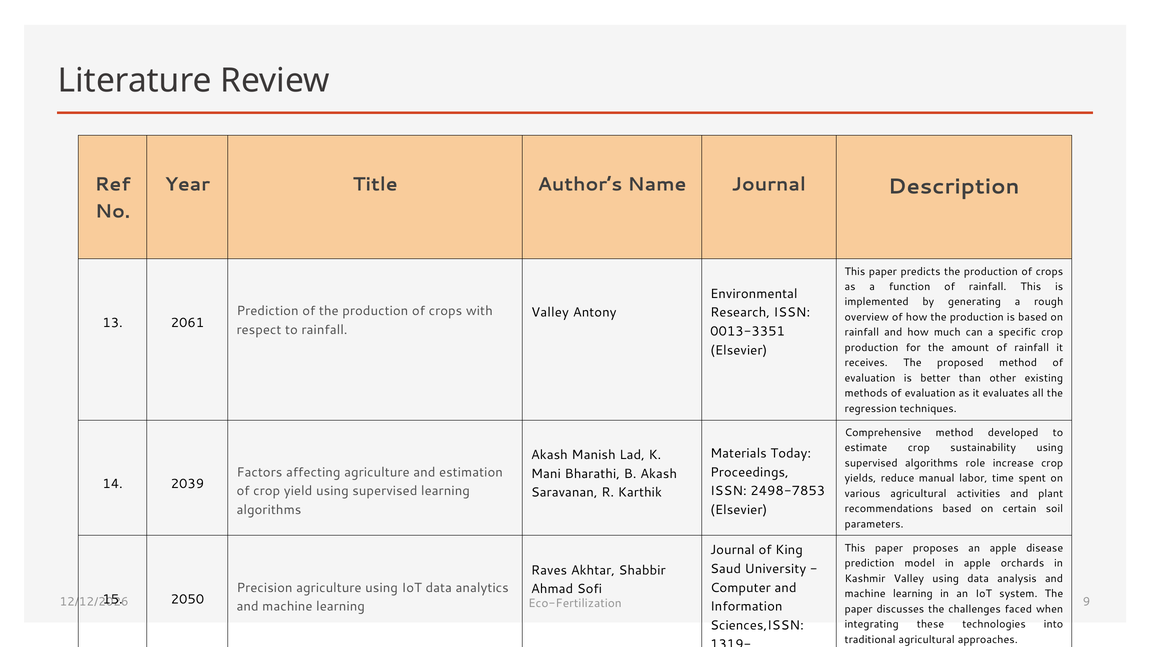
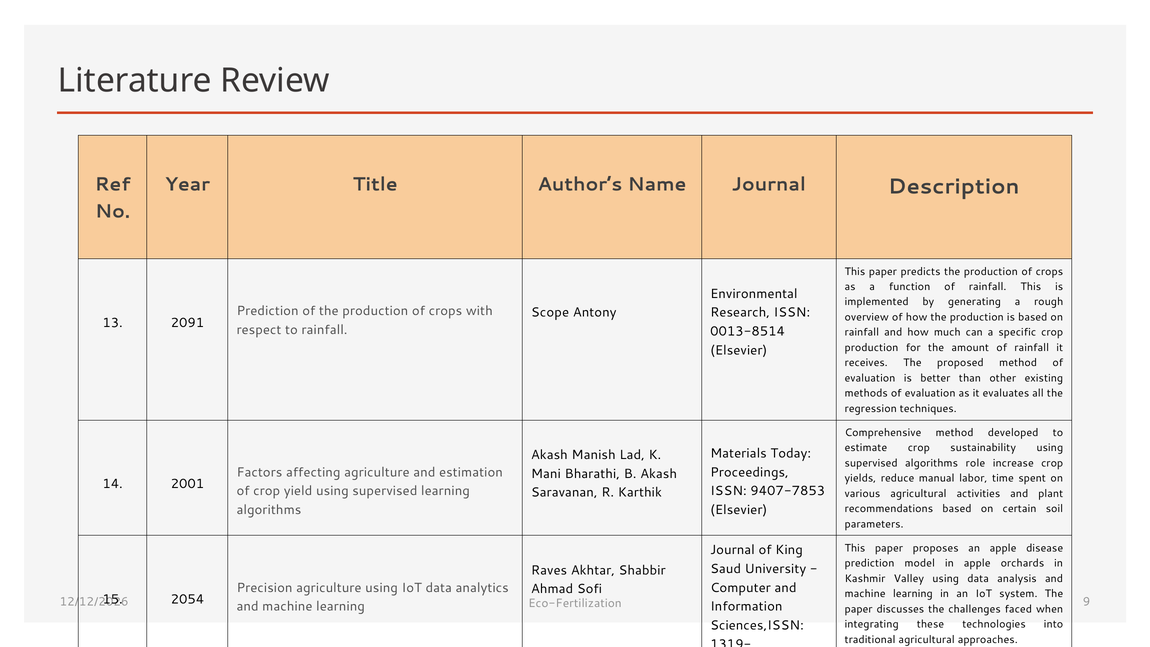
Valley at (550, 312): Valley -> Scope
2061: 2061 -> 2091
0013-3351: 0013-3351 -> 0013-8514
2039: 2039 -> 2001
2498-7853: 2498-7853 -> 9407-7853
2050: 2050 -> 2054
